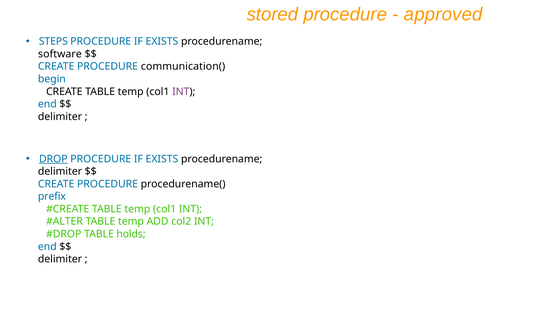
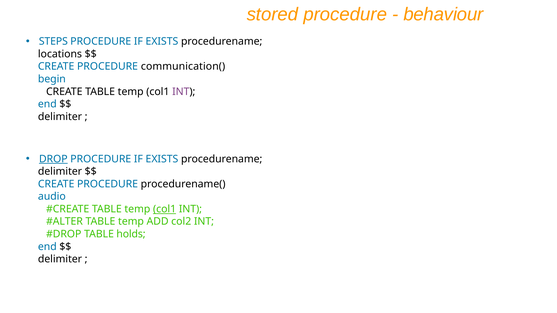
approved: approved -> behaviour
software: software -> locations
prefix: prefix -> audio
col1 at (165, 209) underline: none -> present
